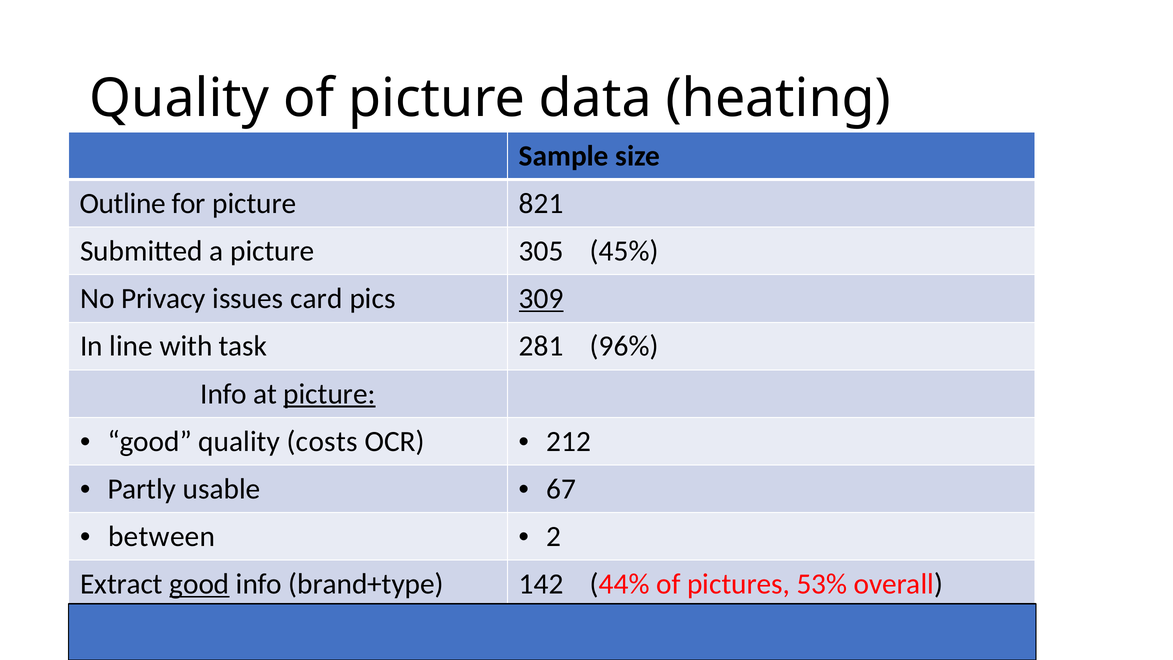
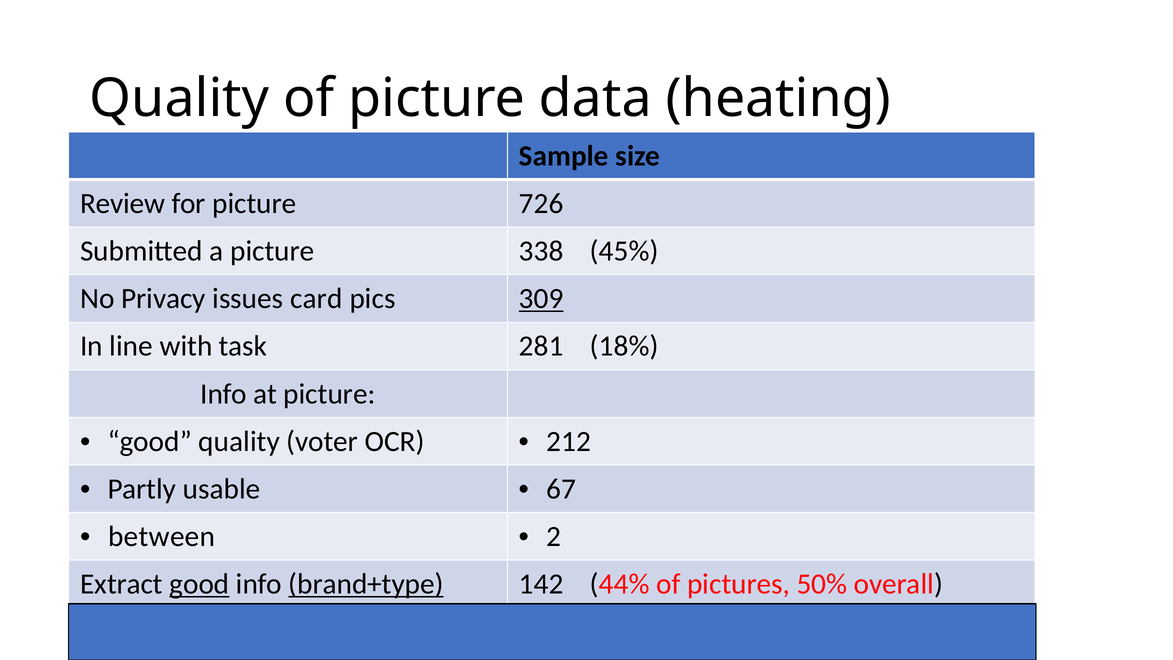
Outline: Outline -> Review
821: 821 -> 726
305: 305 -> 338
96%: 96% -> 18%
picture at (329, 394) underline: present -> none
costs: costs -> voter
brand+type underline: none -> present
53%: 53% -> 50%
